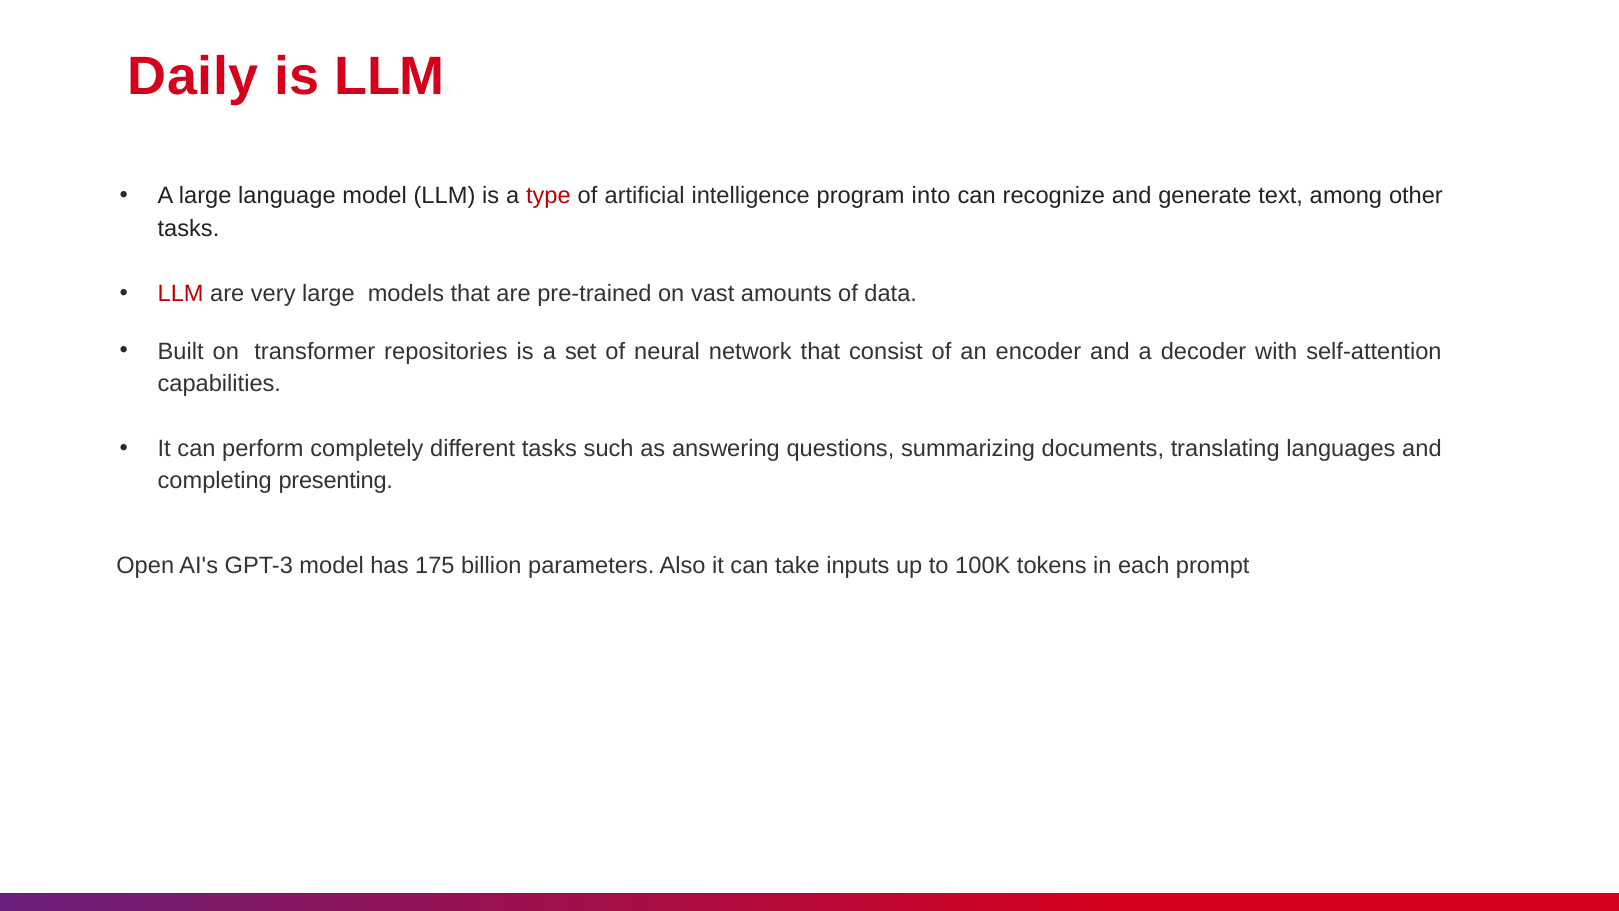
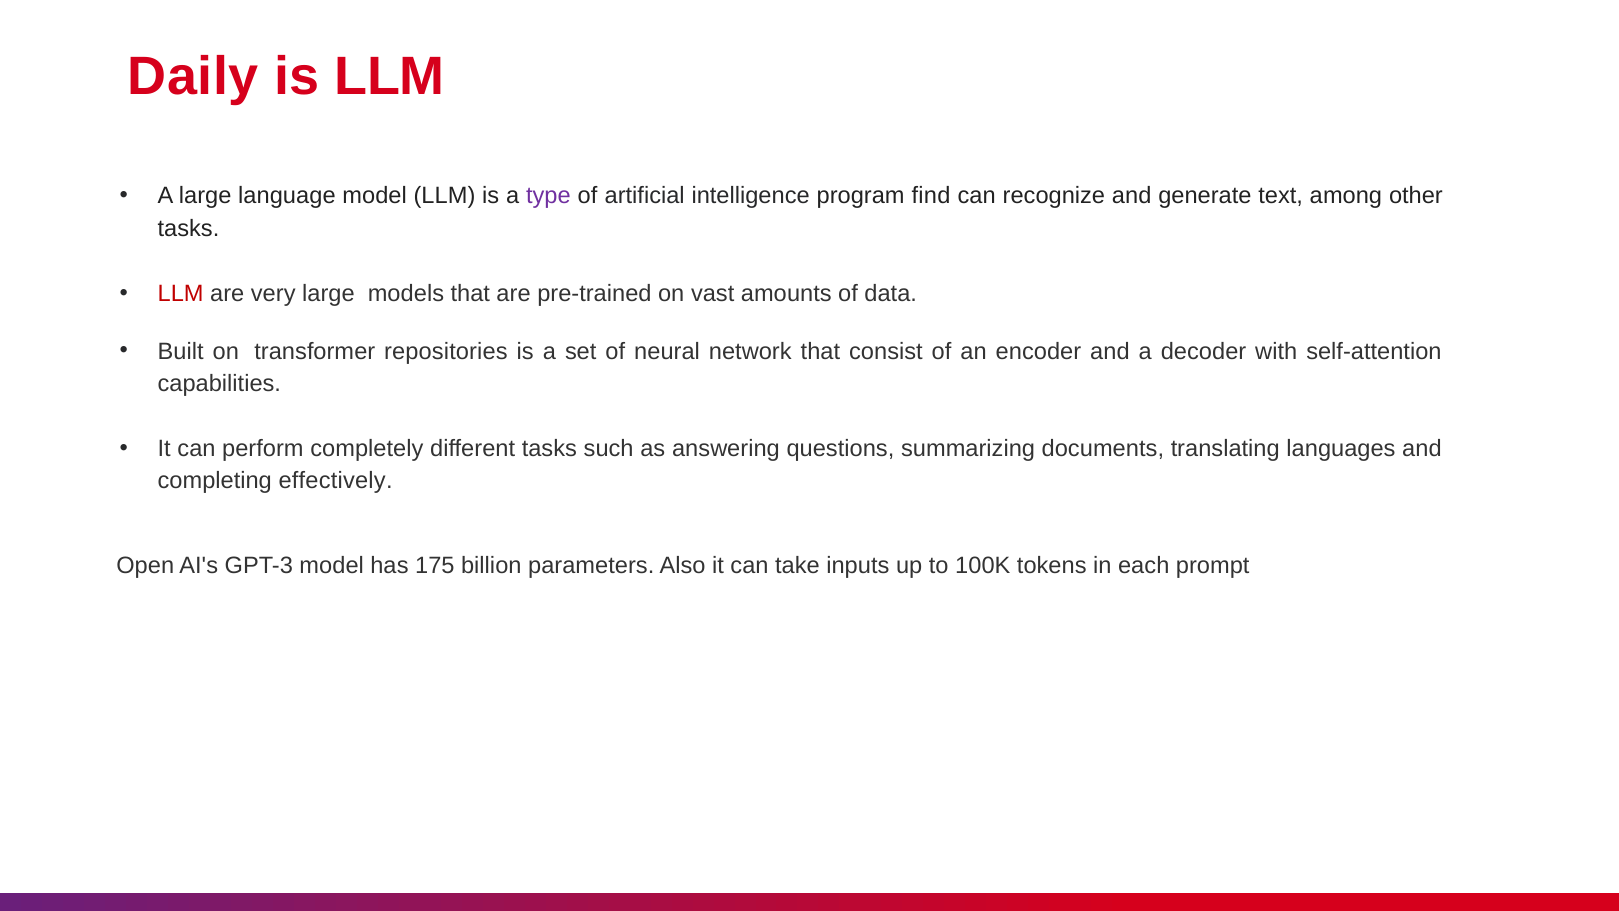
type colour: red -> purple
into: into -> find
presenting: presenting -> effectively
